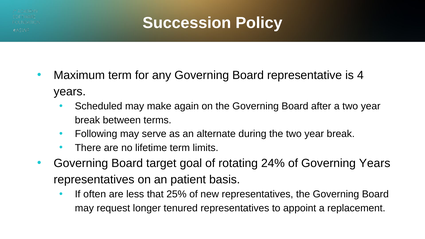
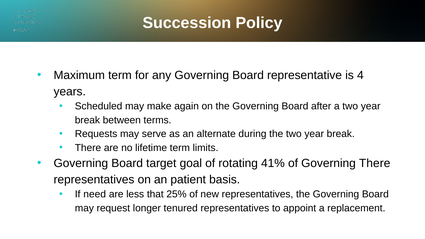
Following: Following -> Requests
24%: 24% -> 41%
Governing Years: Years -> There
often: often -> need
